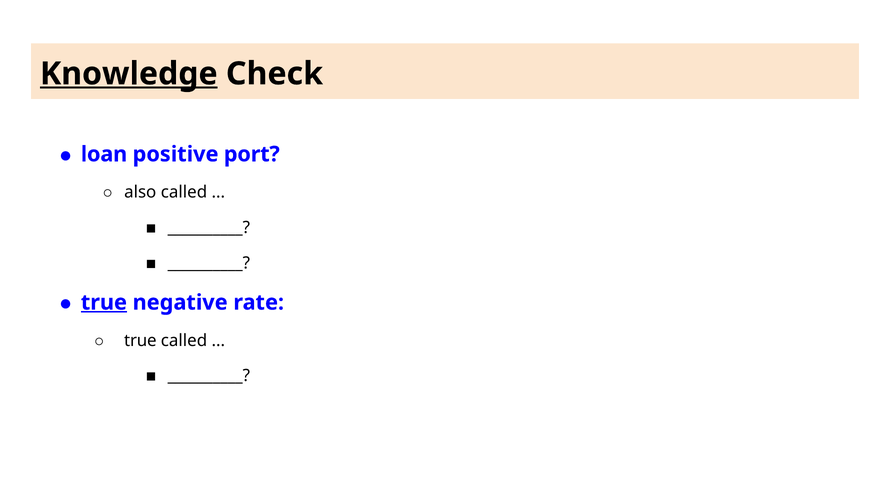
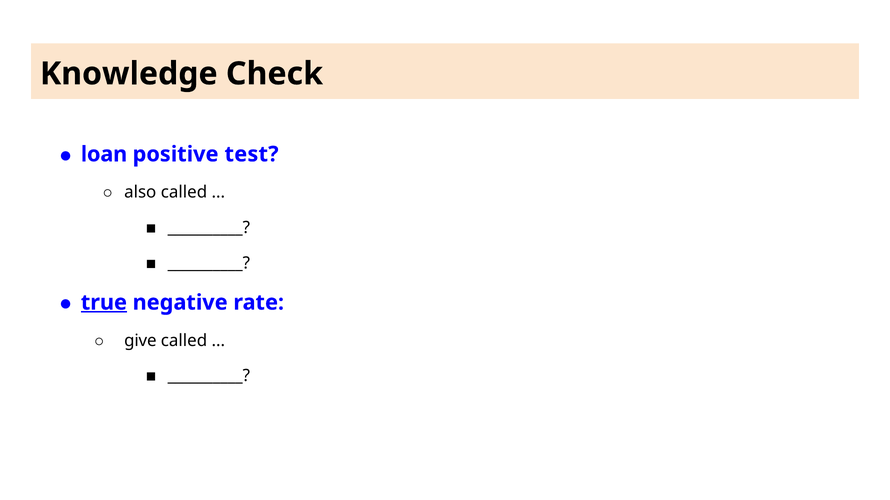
Knowledge underline: present -> none
port: port -> test
true at (140, 340): true -> give
